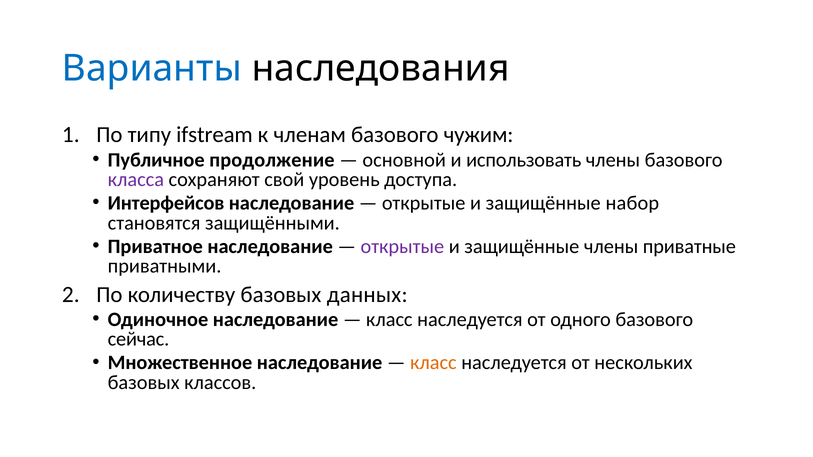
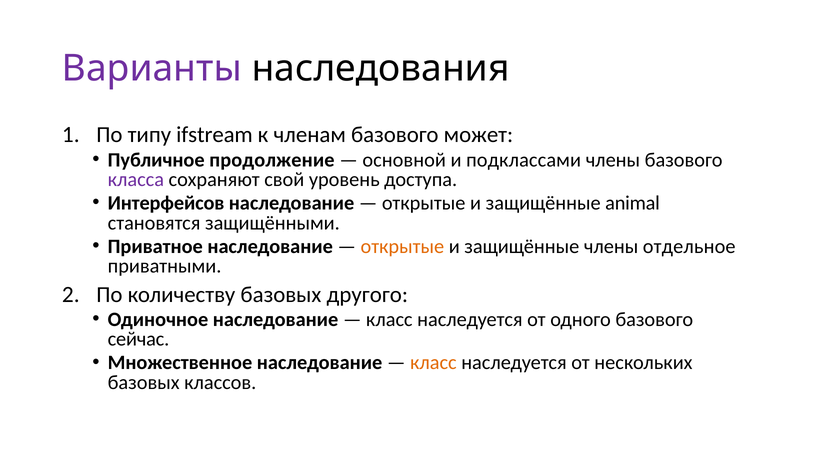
Варианты colour: blue -> purple
чужим: чужим -> может
использовать: использовать -> подклассами
набор: набор -> animal
открытые at (402, 247) colour: purple -> orange
приватные: приватные -> отдельное
данных: данных -> другого
